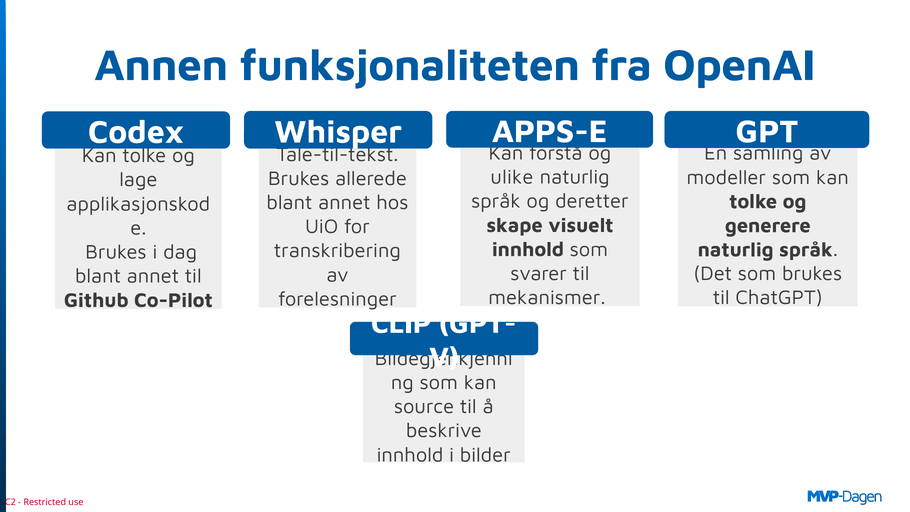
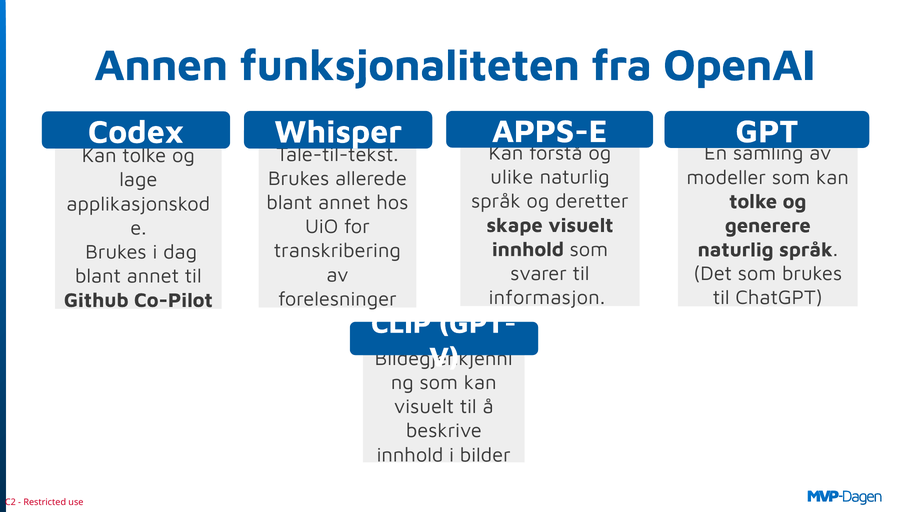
mekanismer: mekanismer -> informasjon
source at (424, 407): source -> visuelt
